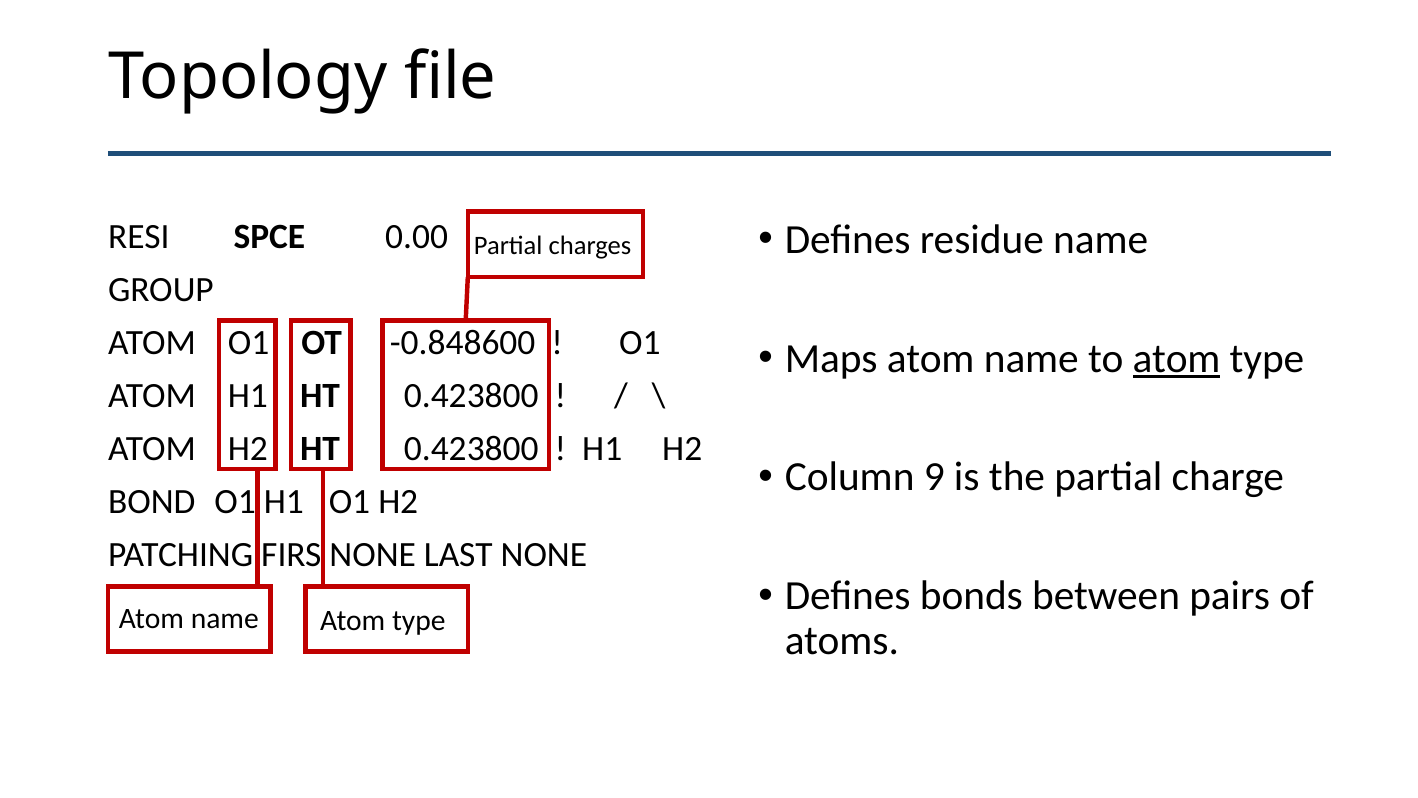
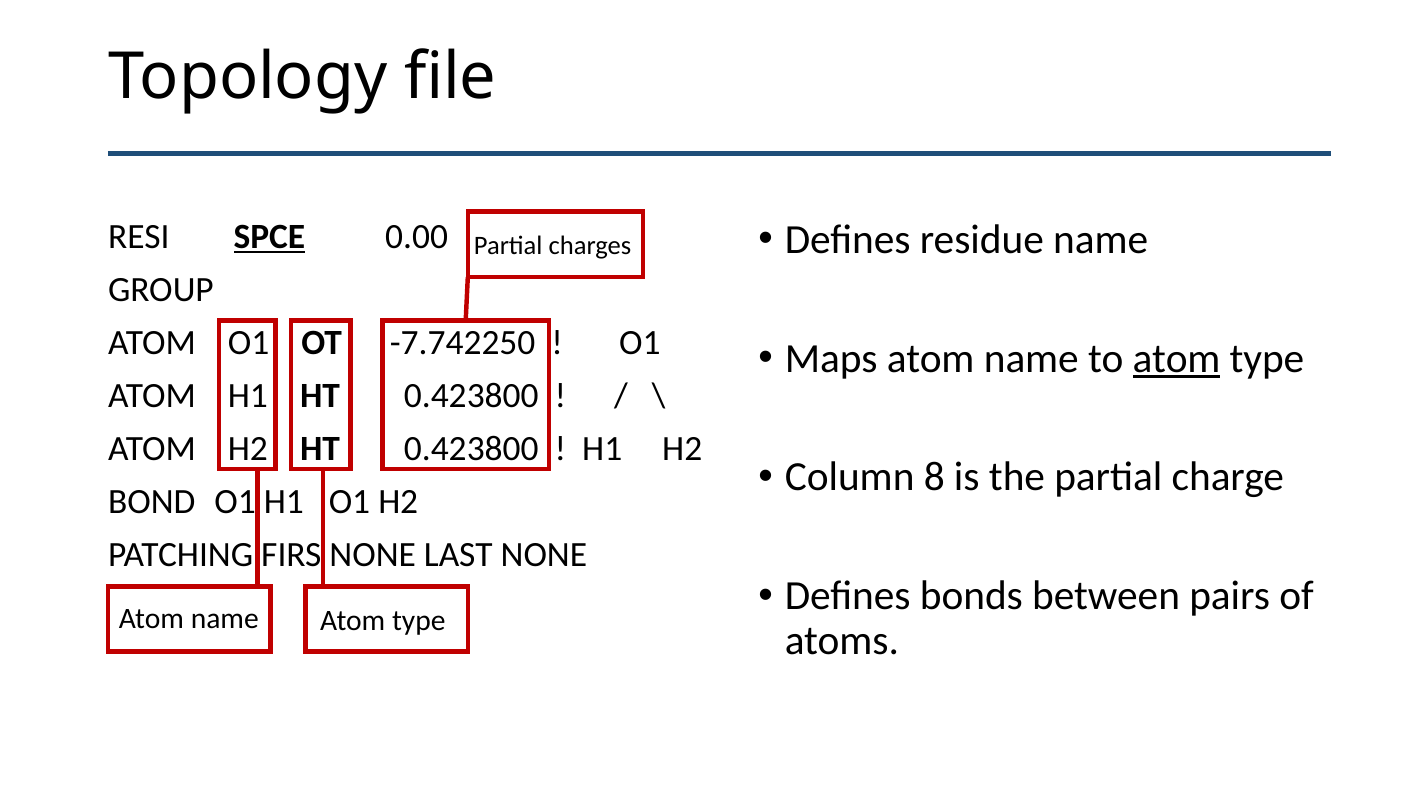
SPCE underline: none -> present
-0.848600: -0.848600 -> -7.742250
9: 9 -> 8
